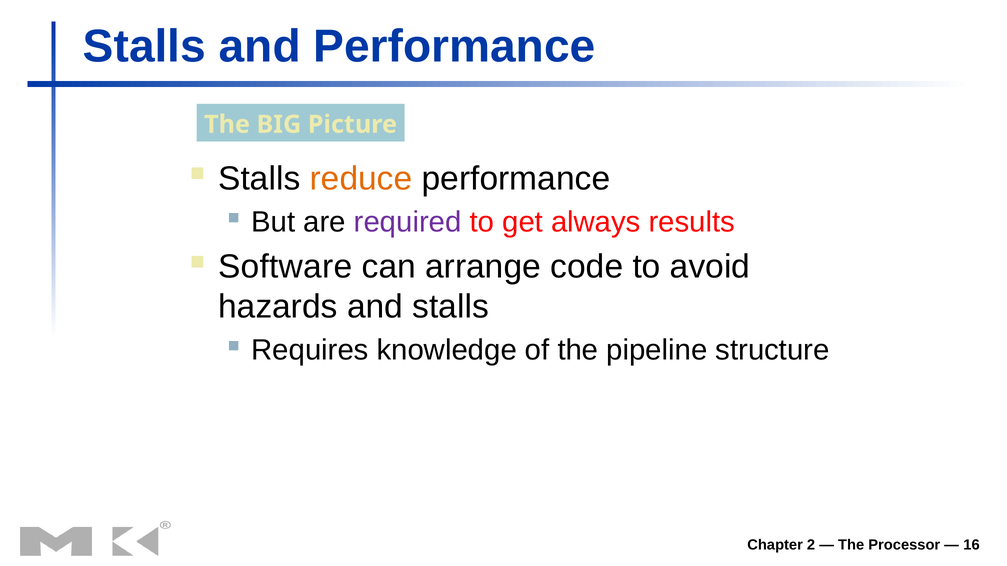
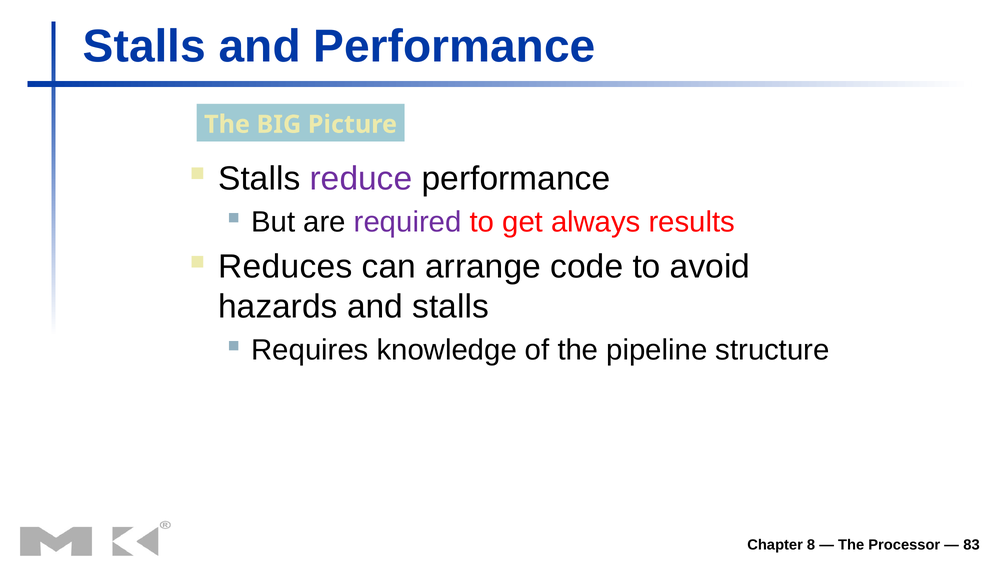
reduce colour: orange -> purple
Software: Software -> Reduces
2: 2 -> 8
16: 16 -> 83
